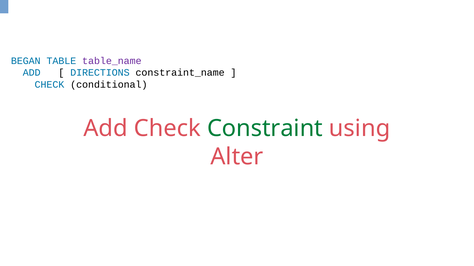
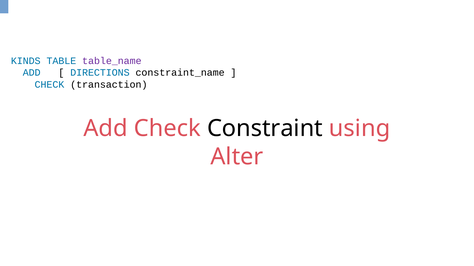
BEGAN: BEGAN -> KINDS
conditional: conditional -> transaction
Constraint colour: green -> black
